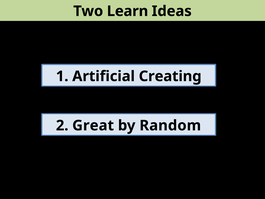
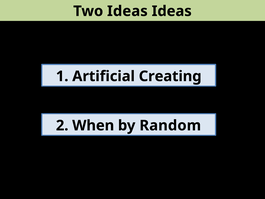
Two Learn: Learn -> Ideas
Great: Great -> When
